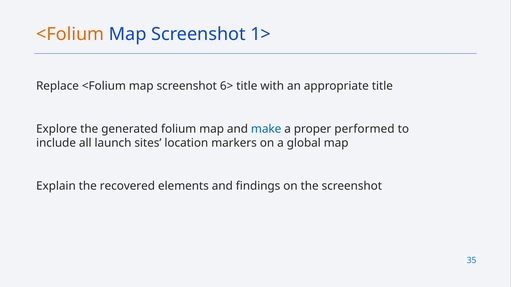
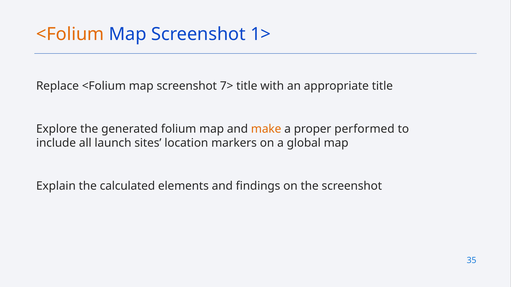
6>: 6> -> 7>
make colour: blue -> orange
recovered: recovered -> calculated
